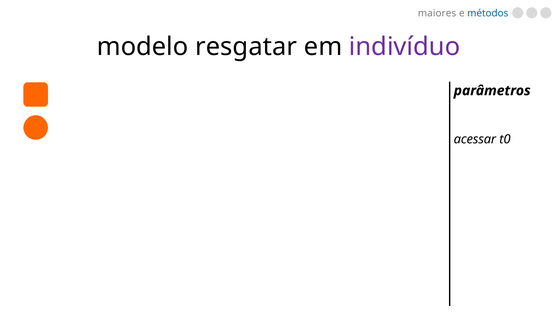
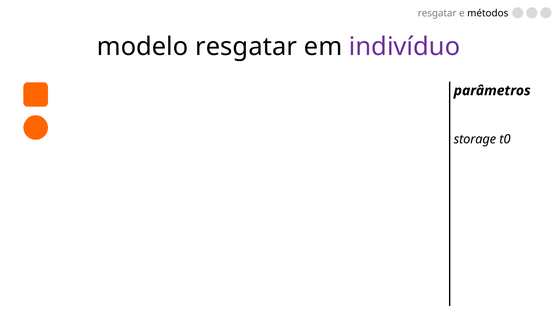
maiores at (437, 13): maiores -> resgatar
métodos colour: blue -> black
acessar: acessar -> storage
